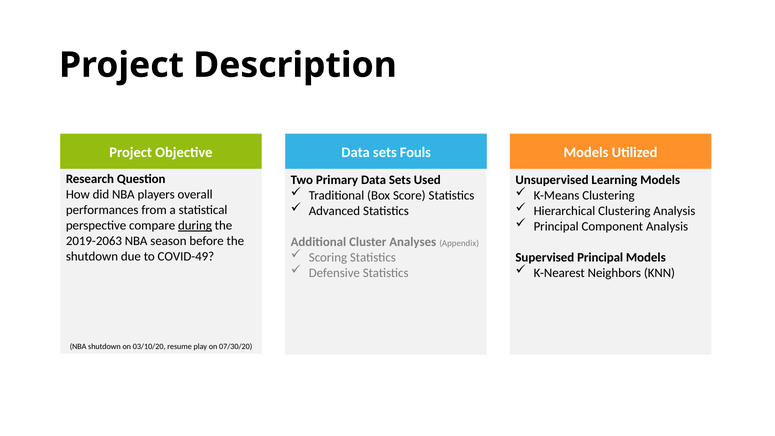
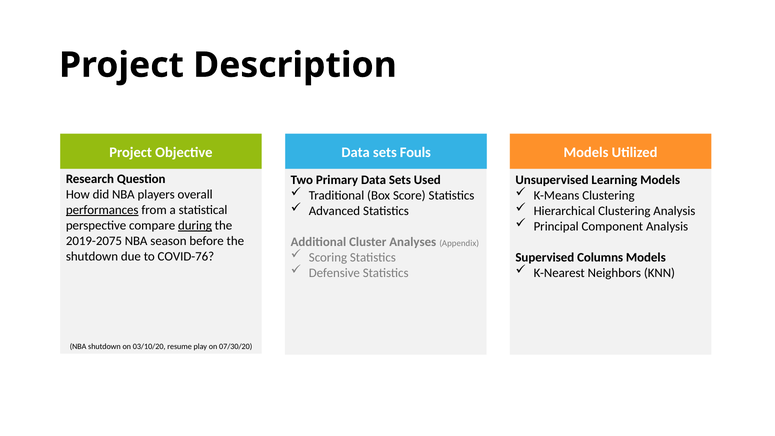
performances underline: none -> present
2019-2063: 2019-2063 -> 2019-2075
COVID-49: COVID-49 -> COVID-76
Supervised Principal: Principal -> Columns
